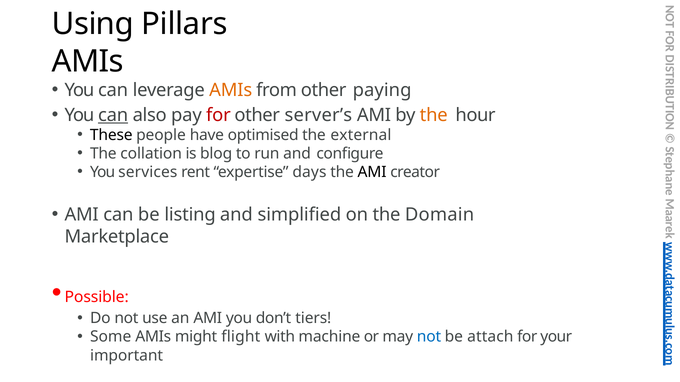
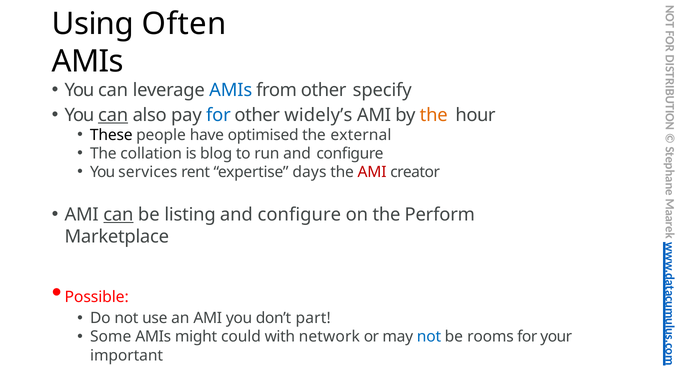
Pillars: Pillars -> Often
AMIs at (231, 90) colour: orange -> blue
paying: paying -> specify
for at (218, 115) colour: red -> blue
server’s: server’s -> widely’s
AMI at (372, 172) colour: black -> red
can at (118, 215) underline: none -> present
simplified at (299, 215): simplified -> configure
Domain: Domain -> Perform
tiers: tiers -> part
flight: flight -> could
machine: machine -> network
attach: attach -> rooms
